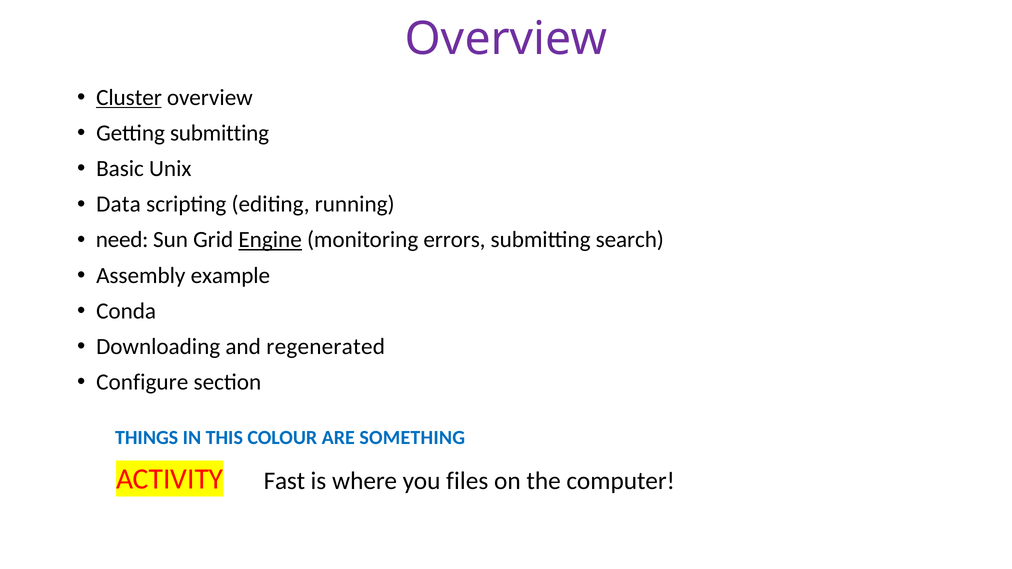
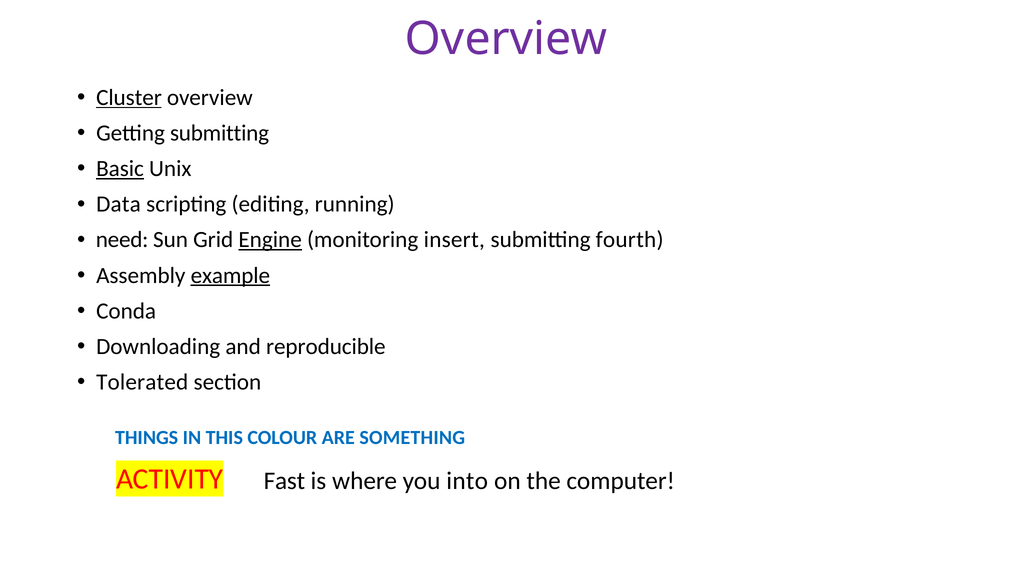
Basic underline: none -> present
errors: errors -> insert
search: search -> fourth
example underline: none -> present
regenerated: regenerated -> reproducible
Configure: Configure -> Tolerated
files: files -> into
